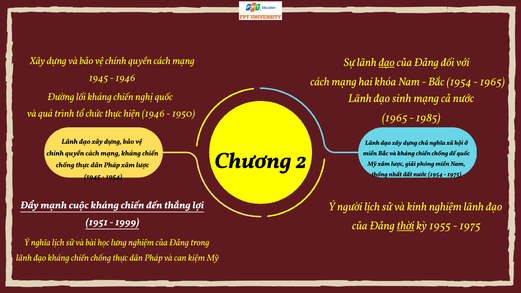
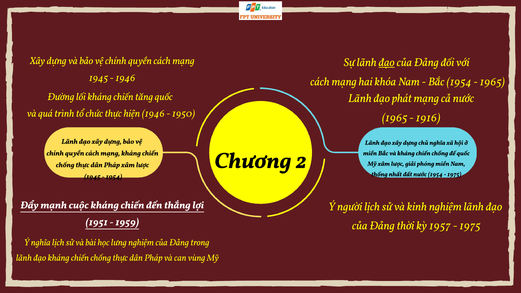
nghị: nghị -> tăng
sinh: sinh -> phát
1985: 1985 -> 1916
1999: 1999 -> 1959
thời underline: present -> none
1955: 1955 -> 1957
kiệm: kiệm -> vùng
